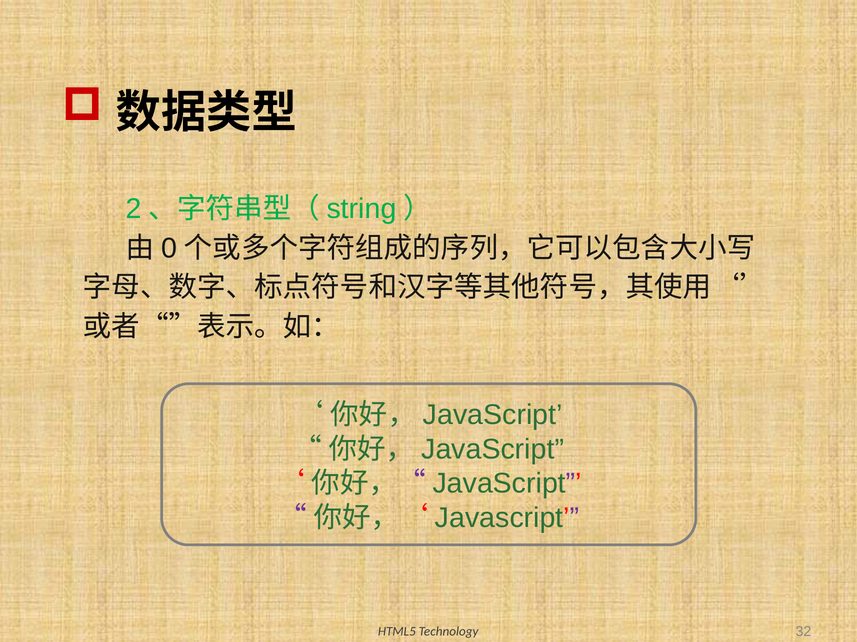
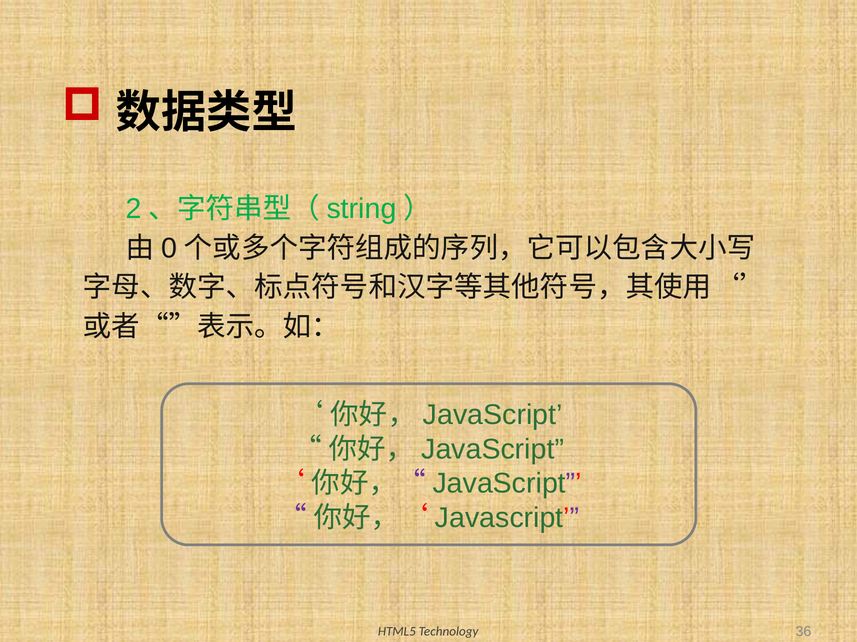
32: 32 -> 36
